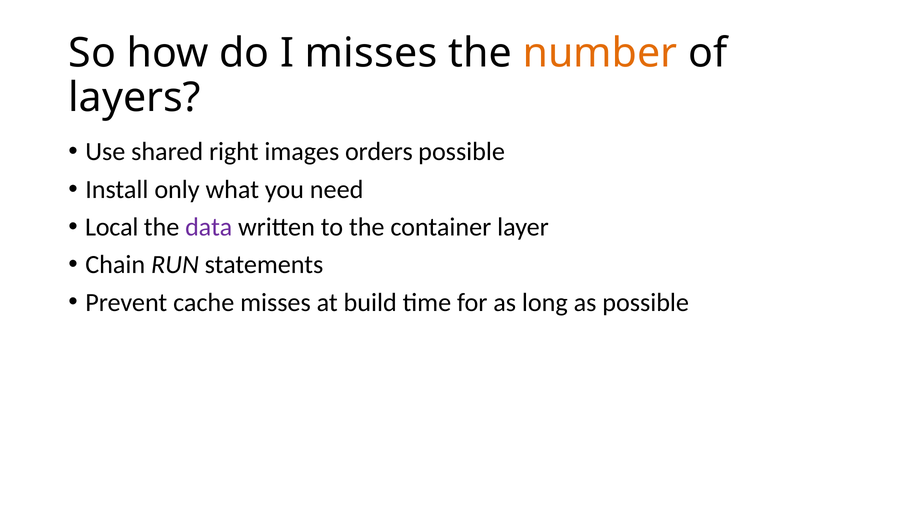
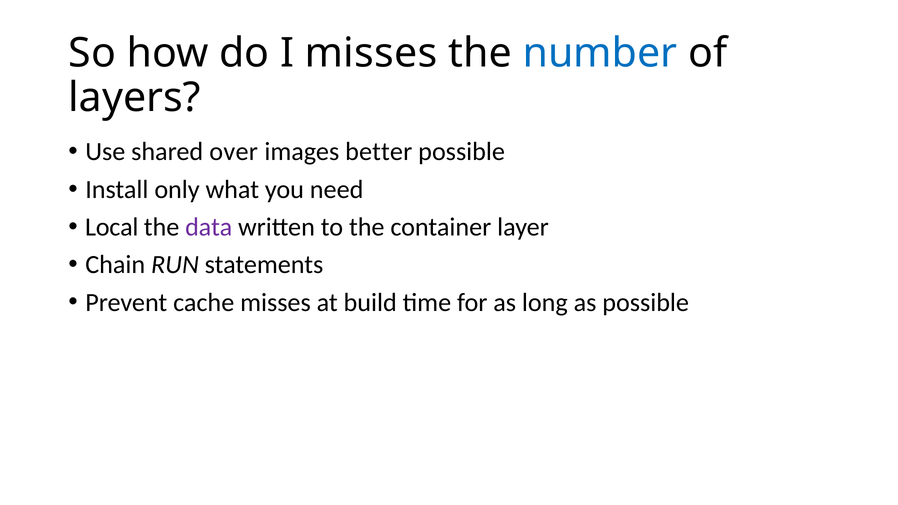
number colour: orange -> blue
right: right -> over
orders: orders -> better
